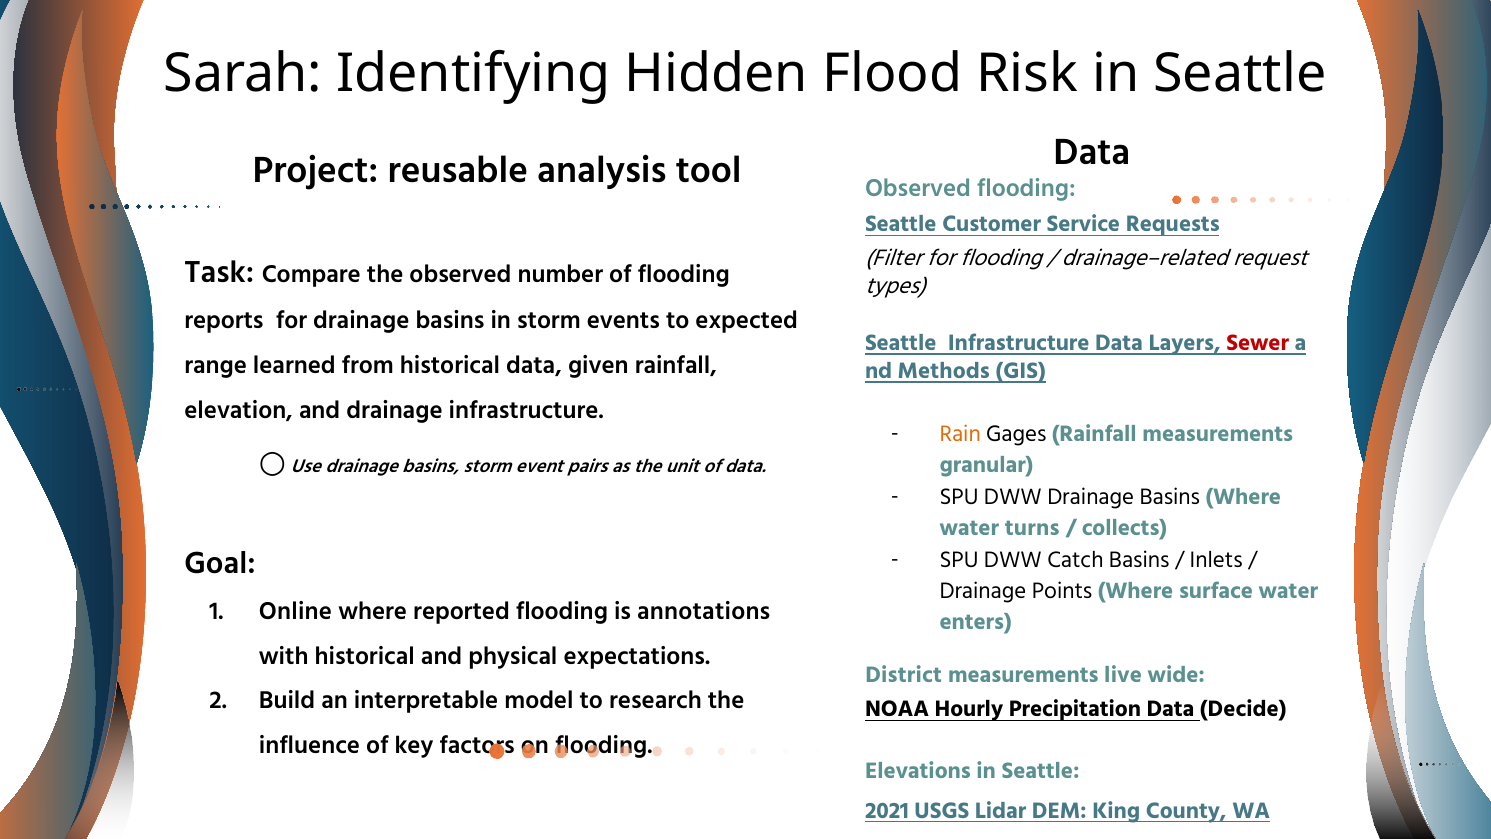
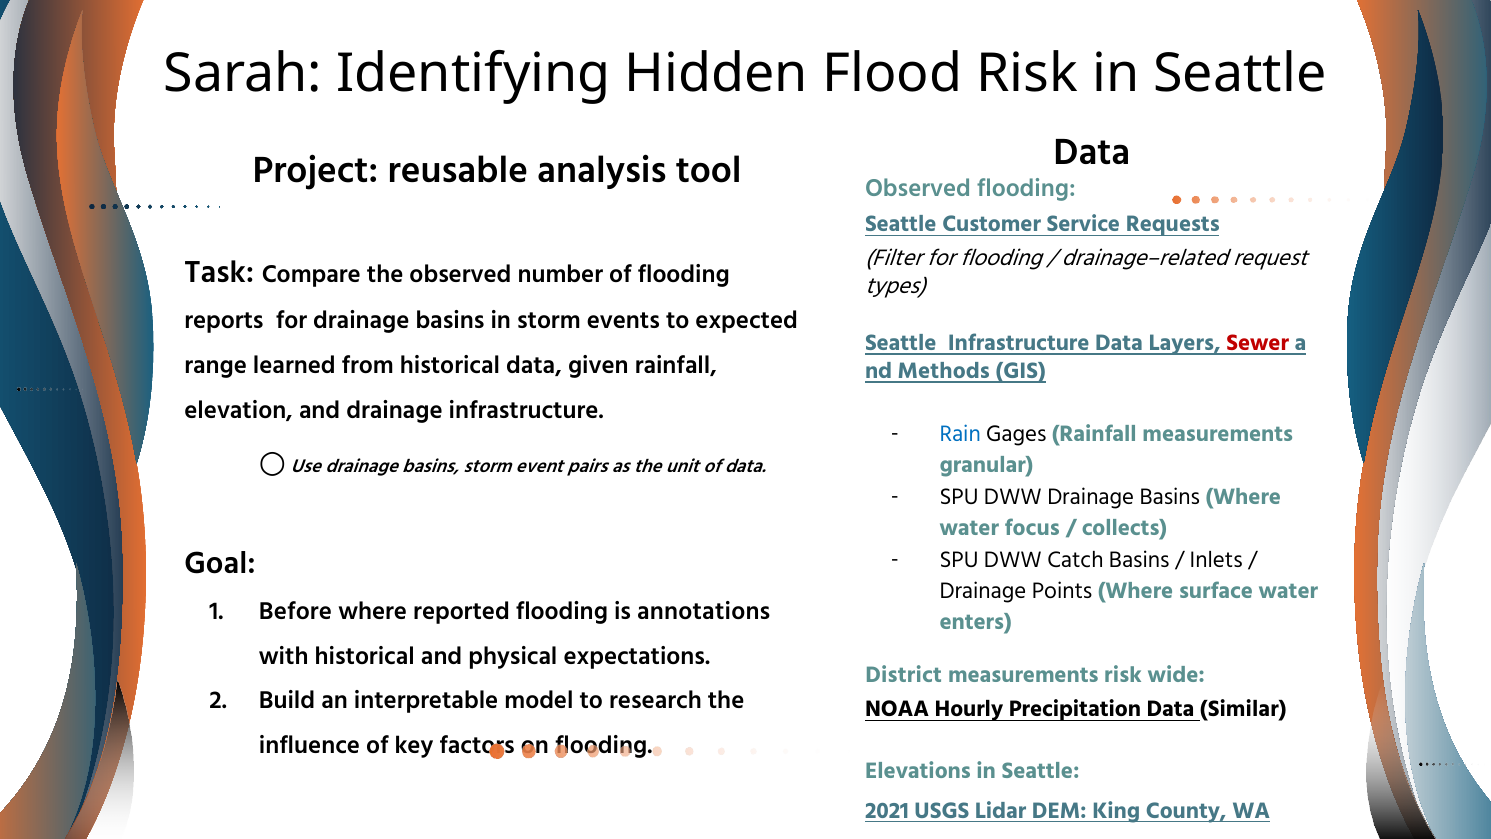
Rain colour: orange -> blue
turns: turns -> focus
Online: Online -> Before
measurements live: live -> risk
Decide: Decide -> Similar
